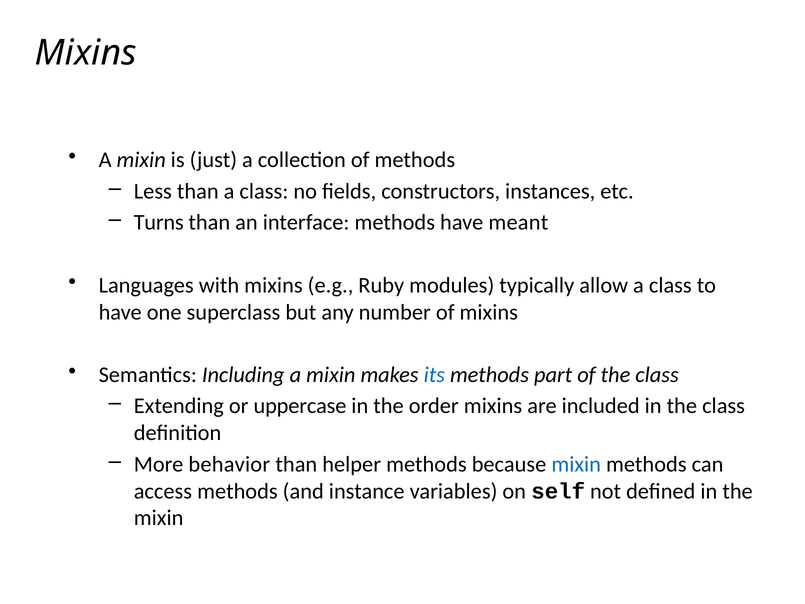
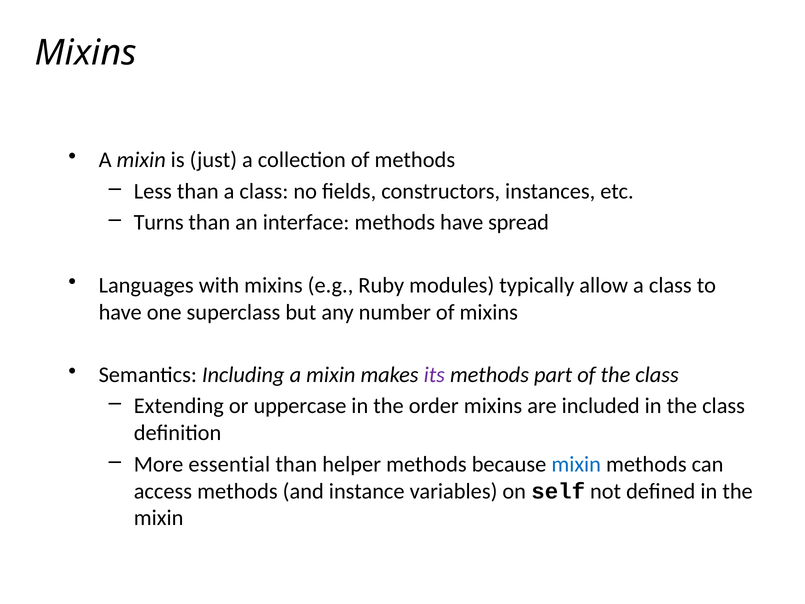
meant: meant -> spread
its colour: blue -> purple
behavior: behavior -> essential
